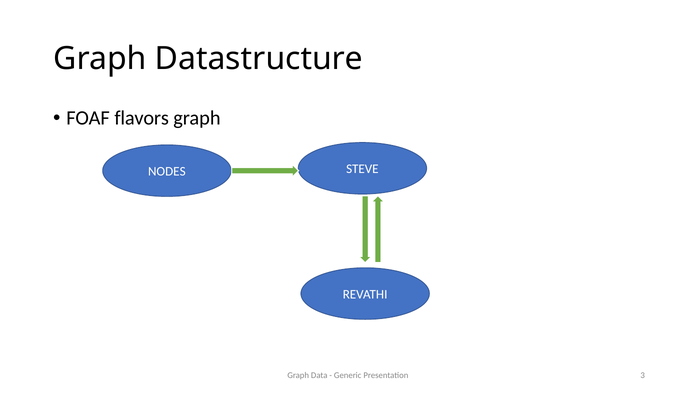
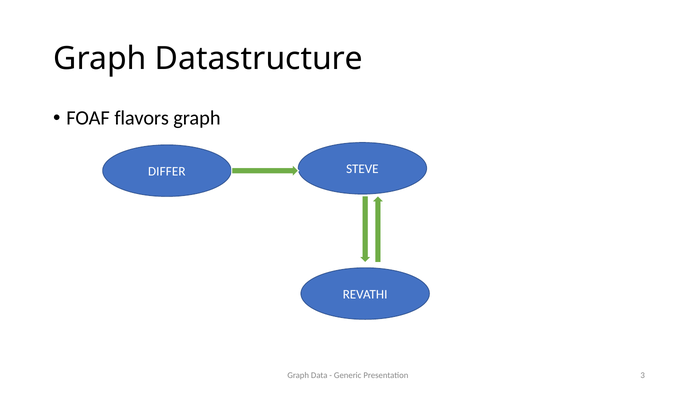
NODES: NODES -> DIFFER
